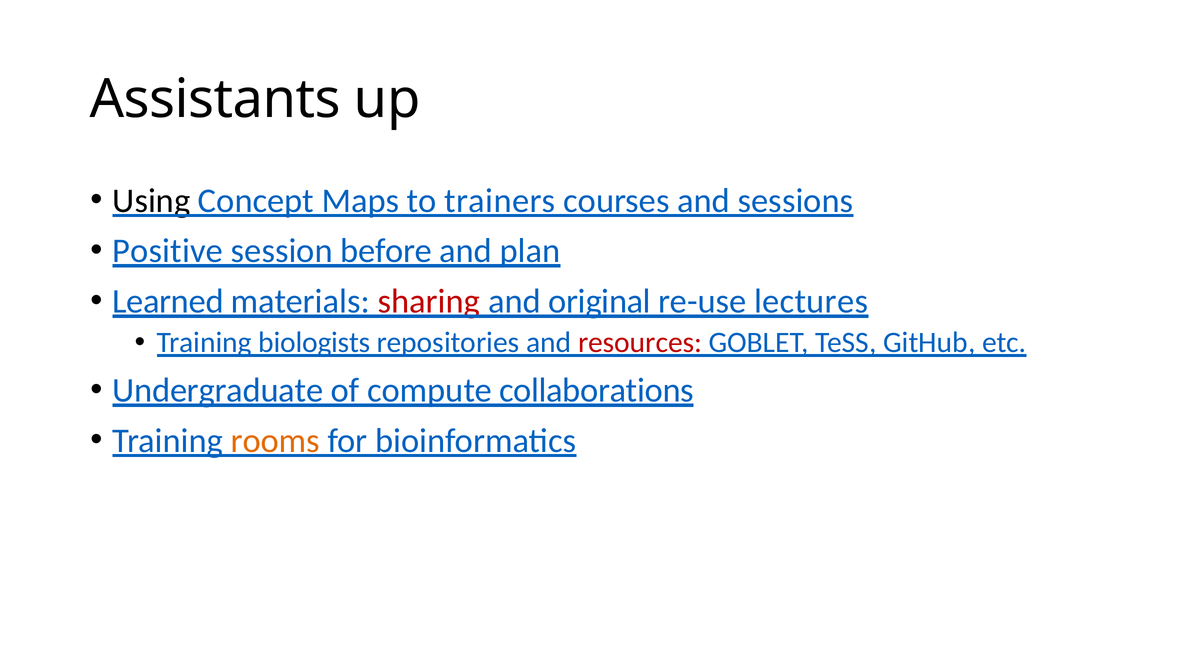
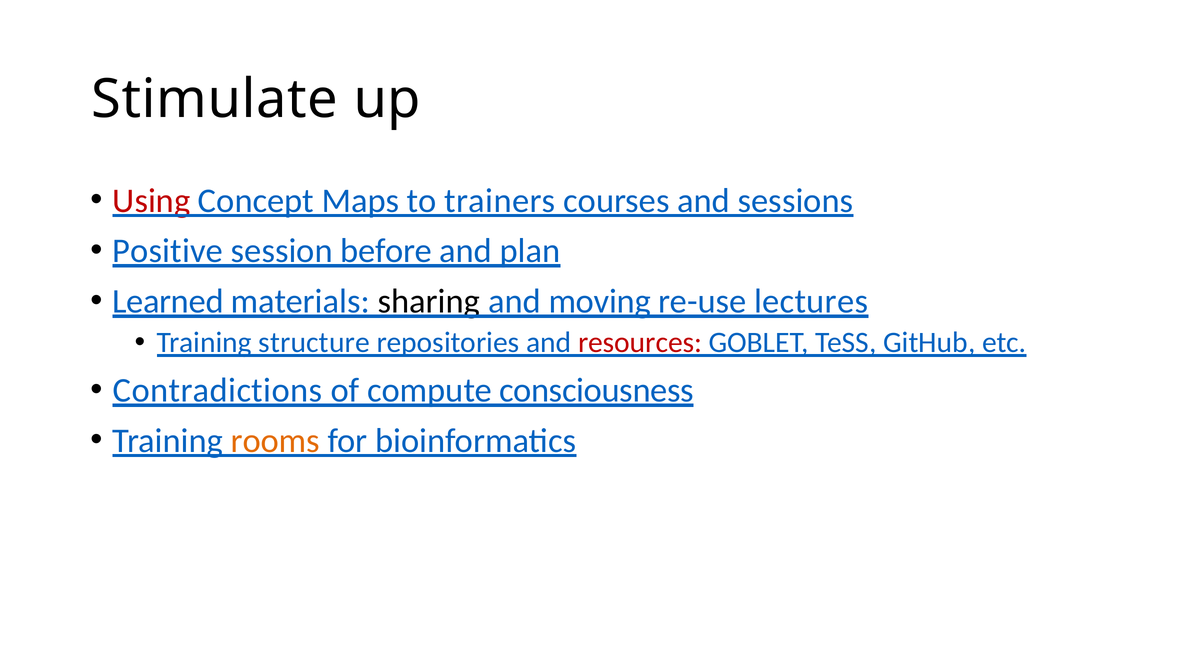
Assistants: Assistants -> Stimulate
Using colour: black -> red
sharing colour: red -> black
original: original -> moving
biologists: biologists -> structure
Undergraduate: Undergraduate -> Contradictions
collaborations: collaborations -> consciousness
